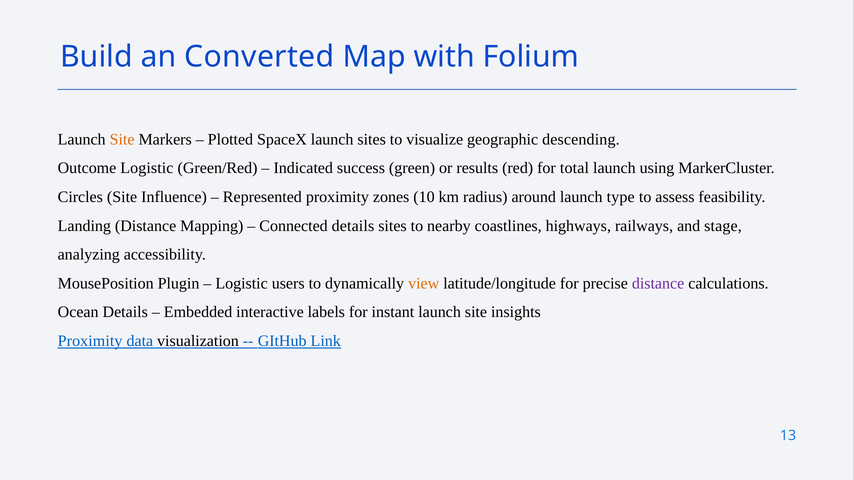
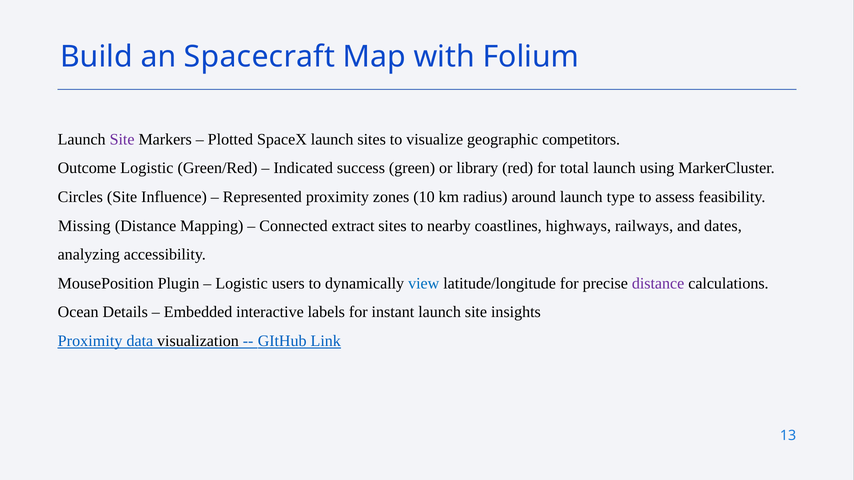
Converted: Converted -> Spacecraft
Site at (122, 139) colour: orange -> purple
descending: descending -> competitors
results: results -> library
Landing: Landing -> Missing
Connected details: details -> extract
stage: stage -> dates
view colour: orange -> blue
